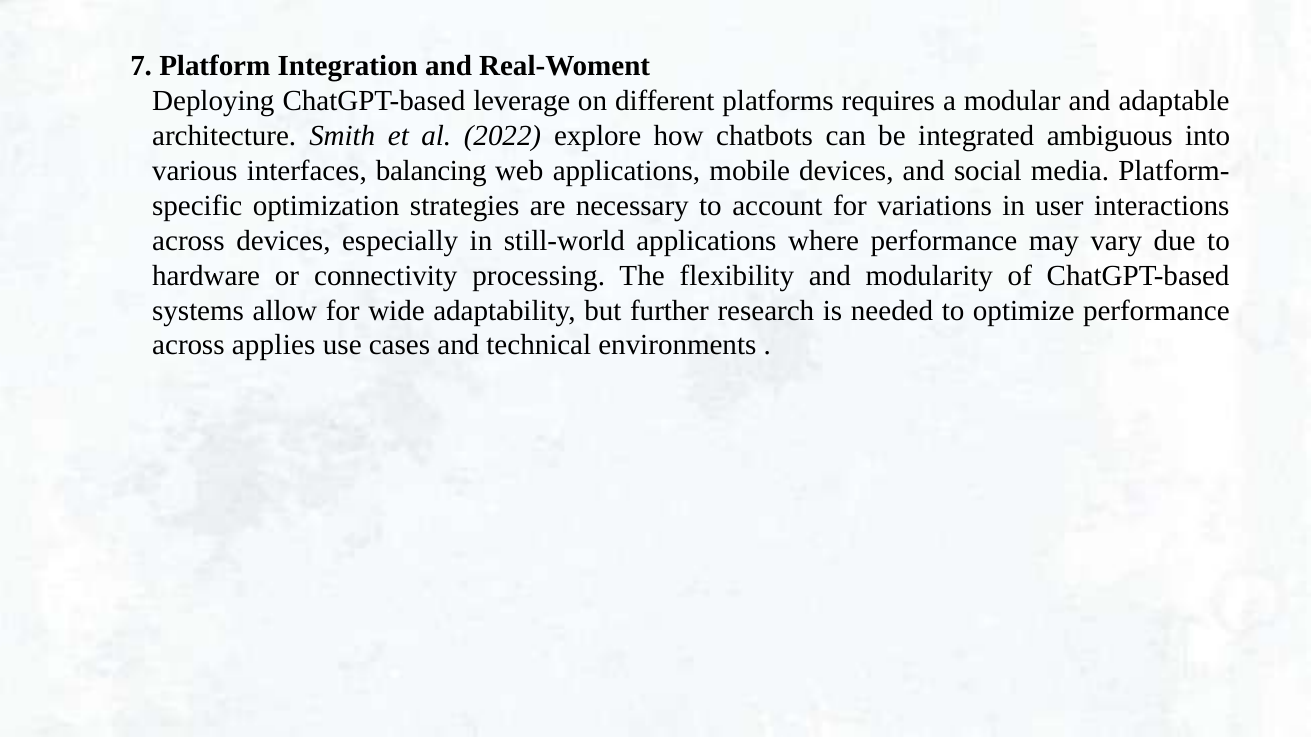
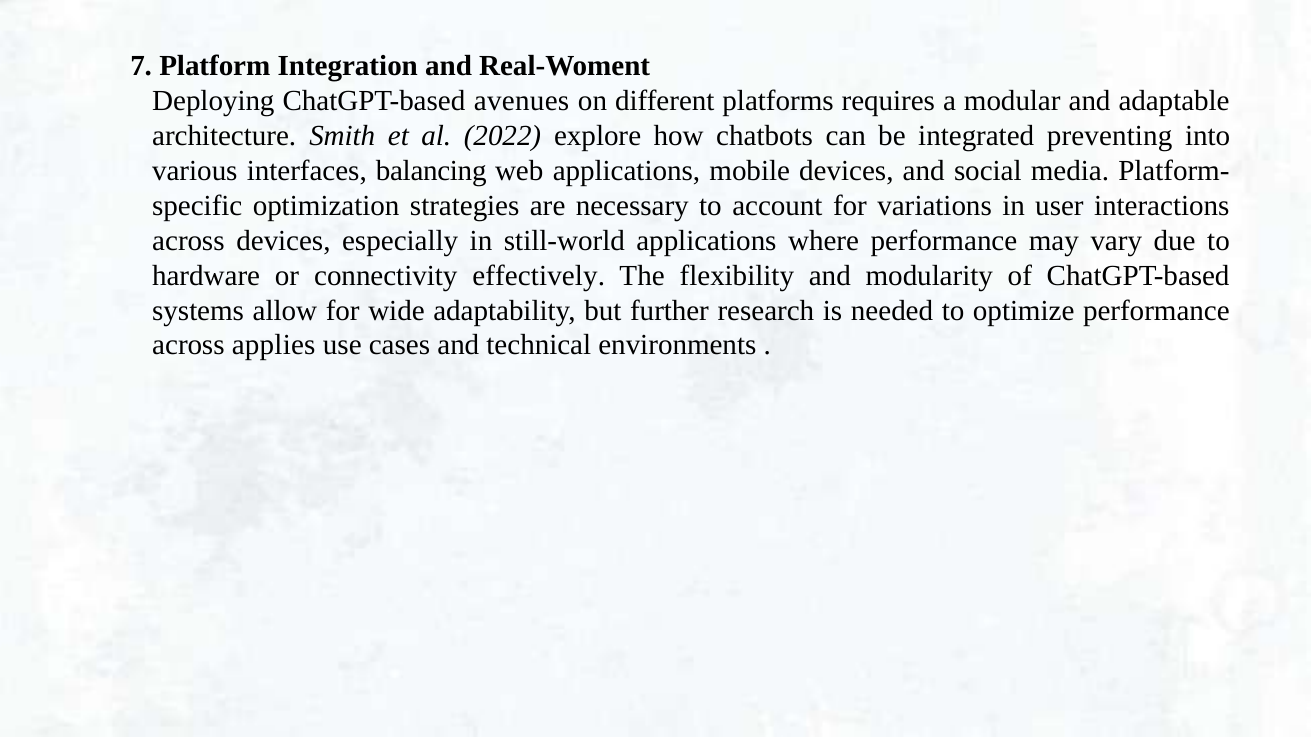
leverage: leverage -> avenues
ambiguous: ambiguous -> preventing
processing: processing -> effectively
